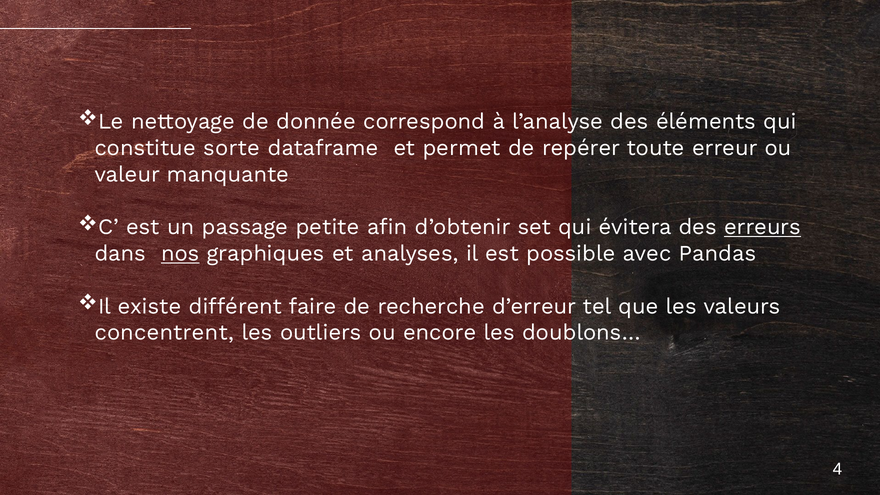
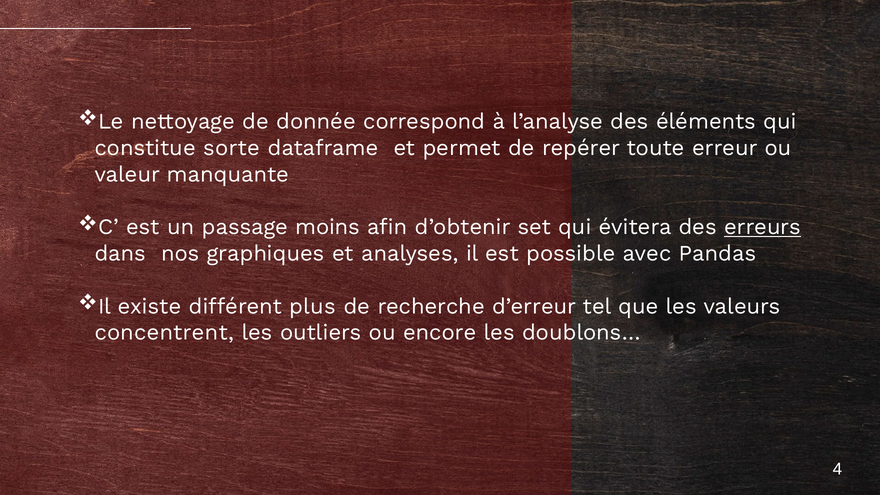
petite: petite -> moins
nos underline: present -> none
faire: faire -> plus
